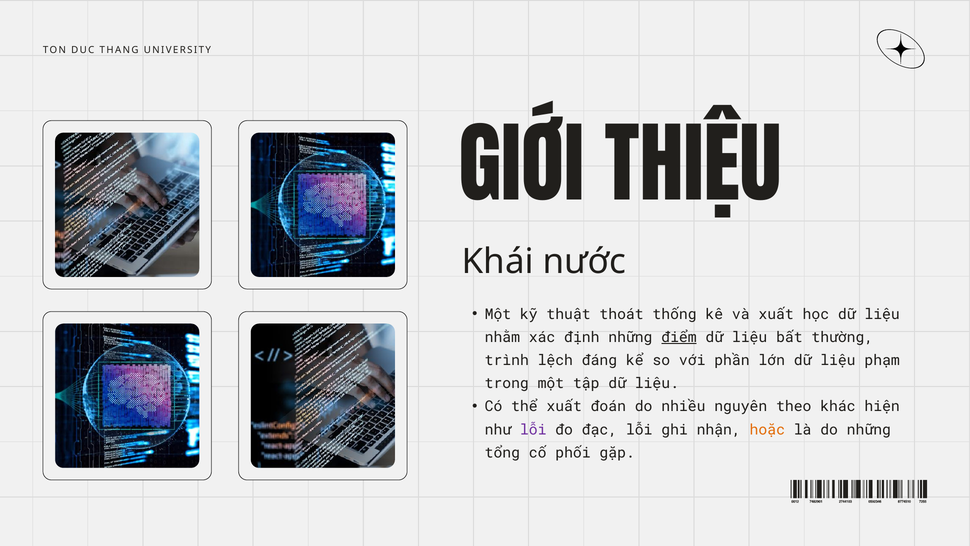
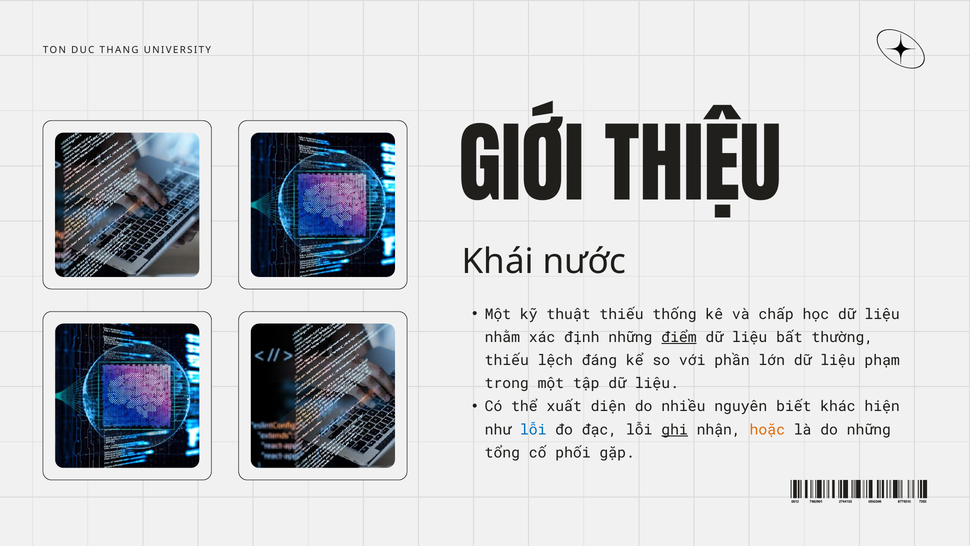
thuật thoát: thoát -> thiếu
và xuất: xuất -> chấp
trình at (507, 360): trình -> thiếu
đoán: đoán -> diện
theo: theo -> biết
lỗi at (533, 429) colour: purple -> blue
ghi underline: none -> present
